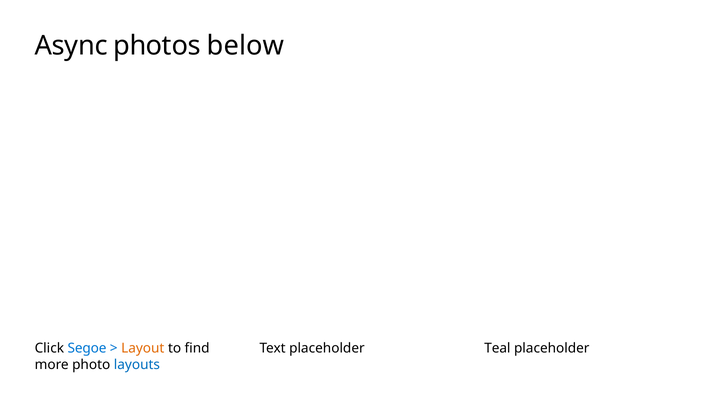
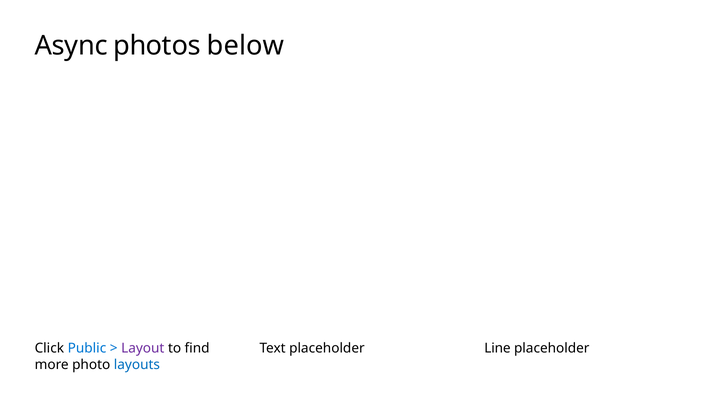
Segoe: Segoe -> Public
Layout colour: orange -> purple
Teal: Teal -> Line
